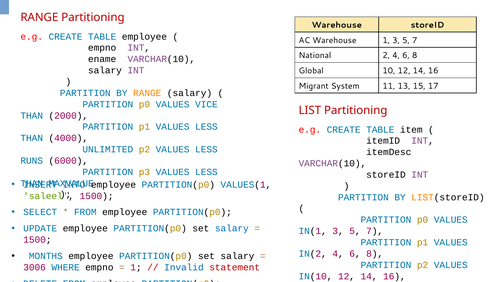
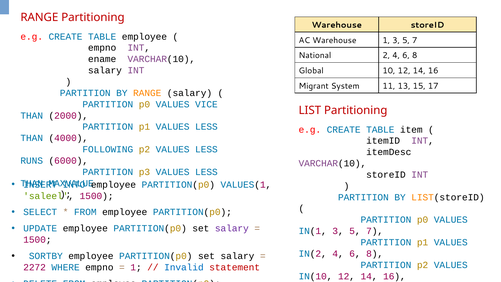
UNLIMITED: UNLIMITED -> FOLLOWING
salary at (232, 228) colour: blue -> purple
MONTHS: MONTHS -> SORTBY
3006: 3006 -> 2272
